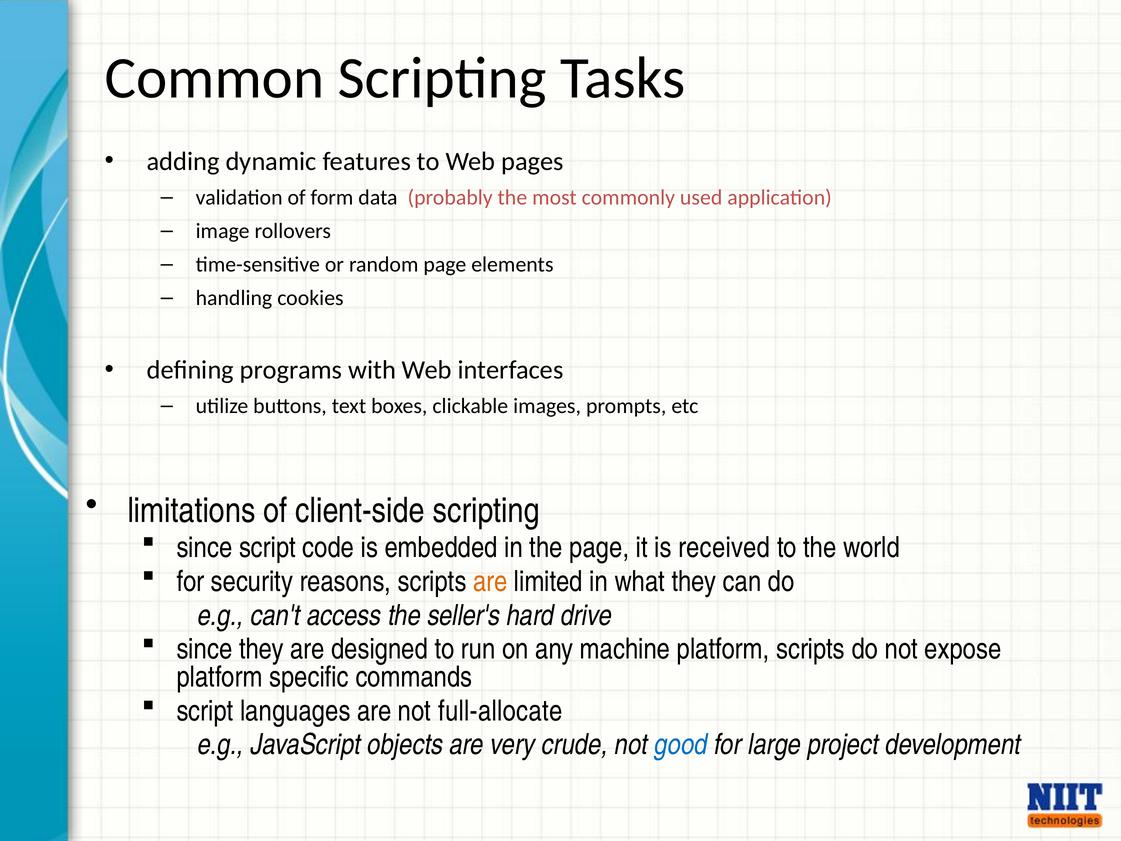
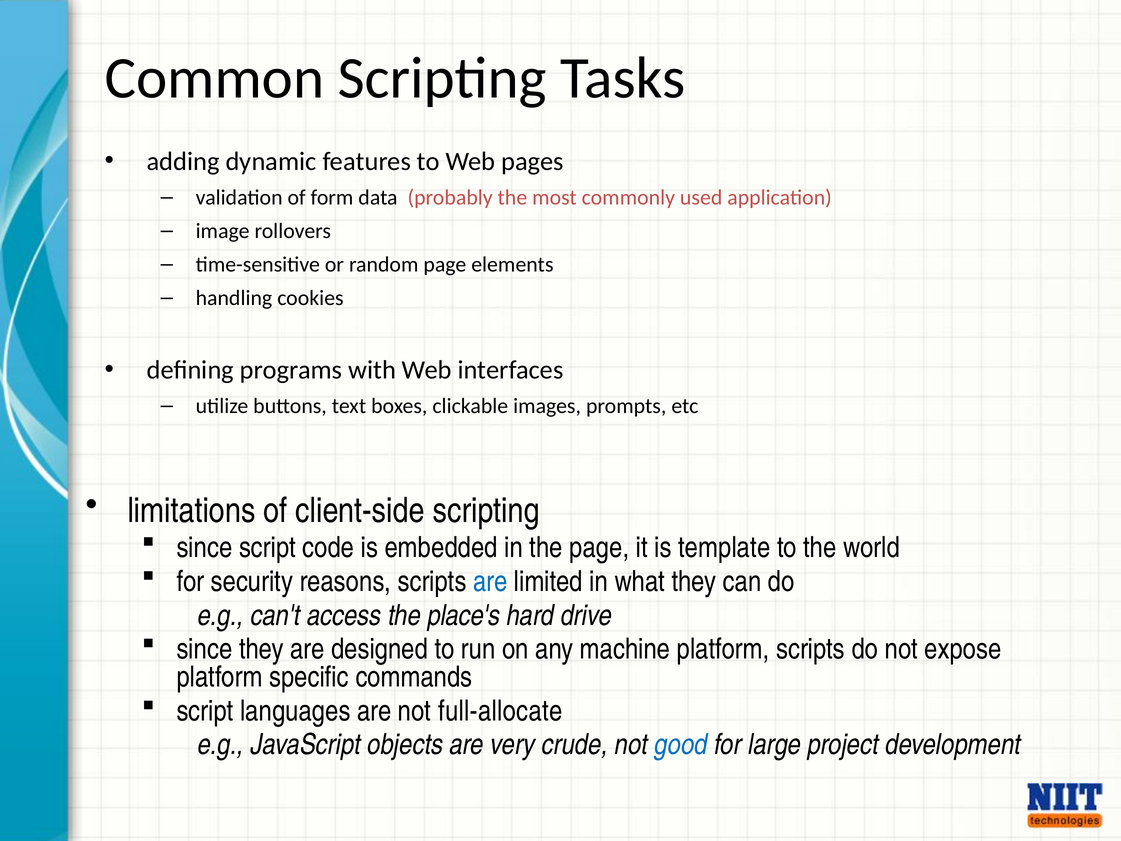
received: received -> template
are at (490, 581) colour: orange -> blue
seller's: seller's -> place's
